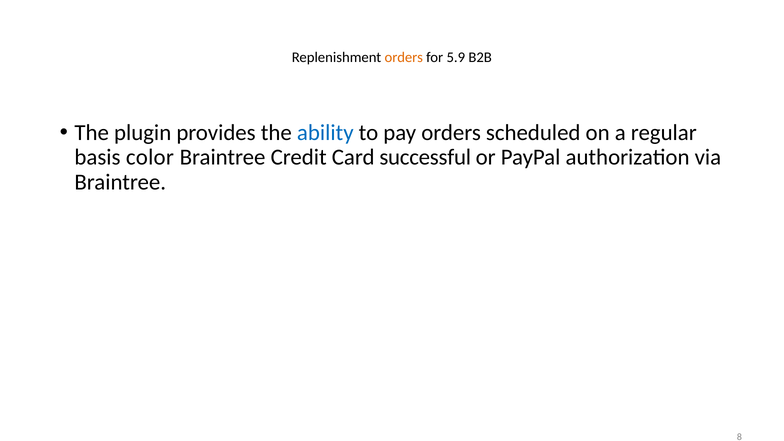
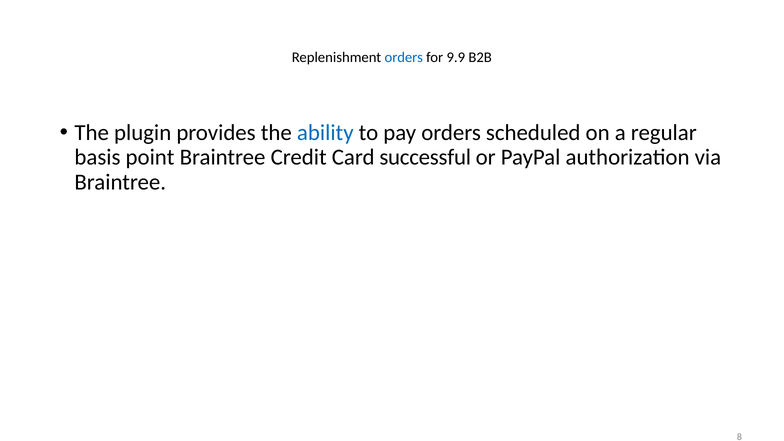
orders at (404, 57) colour: orange -> blue
5.9: 5.9 -> 9.9
color: color -> point
